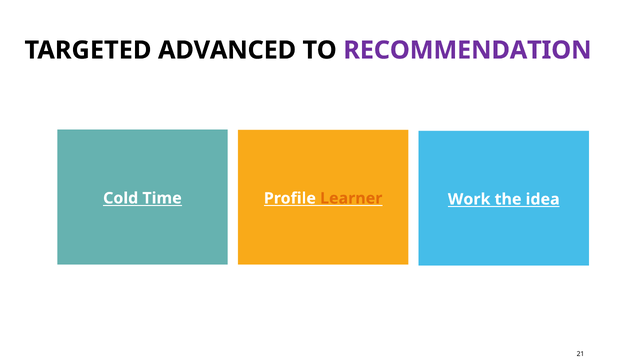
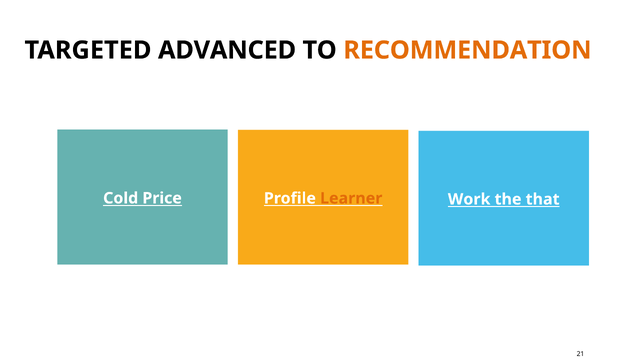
RECOMMENDATION colour: purple -> orange
Time: Time -> Price
idea: idea -> that
